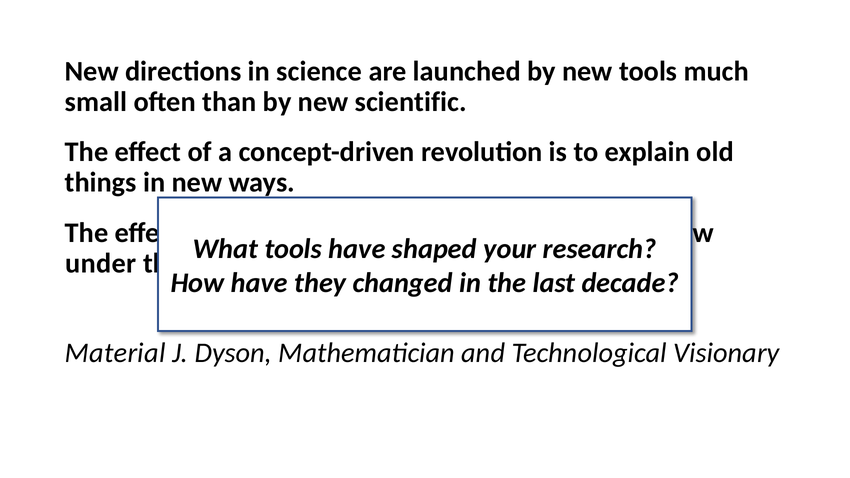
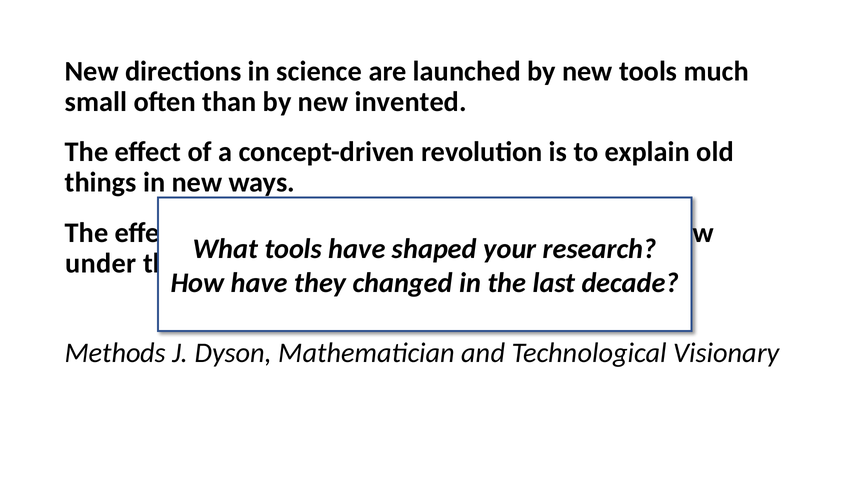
scientific: scientific -> invented
Material: Material -> Methods
